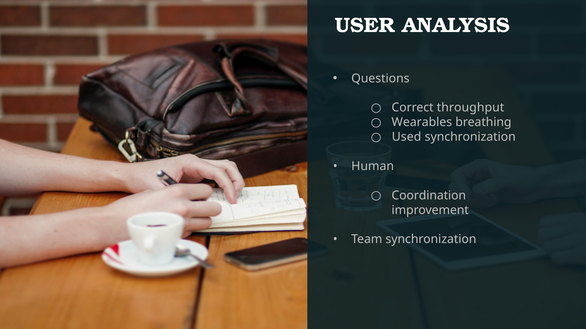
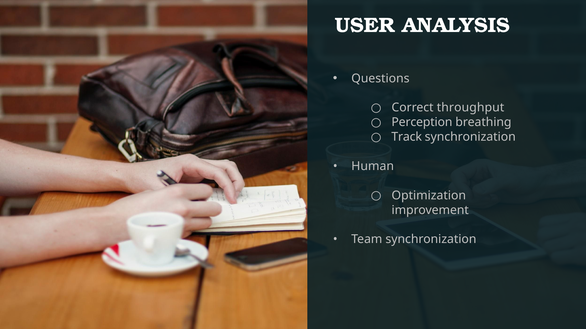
Wearables: Wearables -> Perception
Used: Used -> Track
Coordination: Coordination -> Optimization
